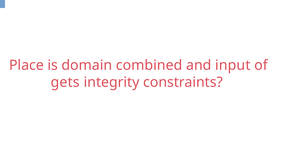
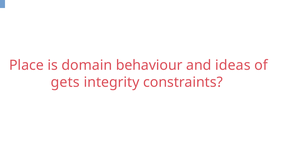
combined: combined -> behaviour
input: input -> ideas
